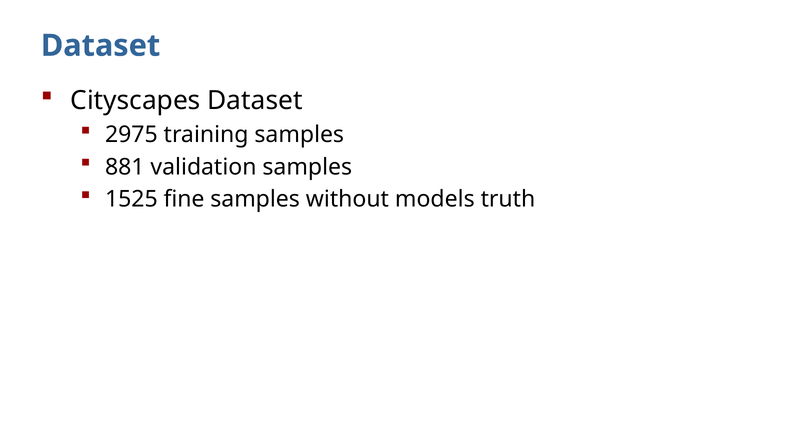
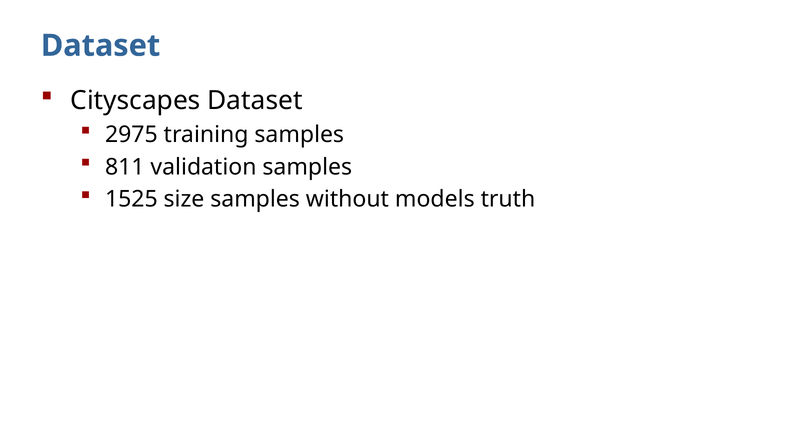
881: 881 -> 811
fine: fine -> size
